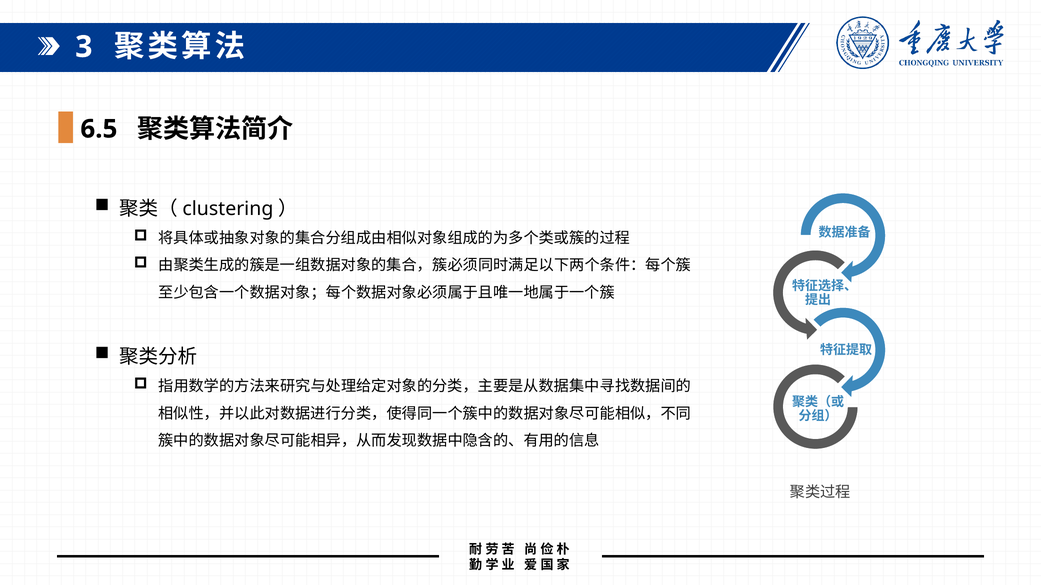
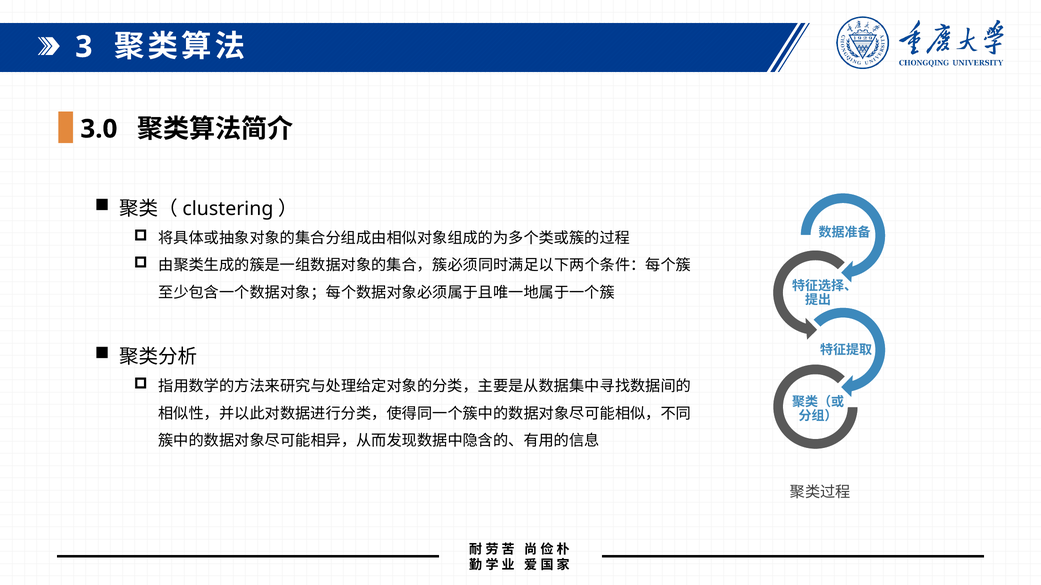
6.5: 6.5 -> 3.0
